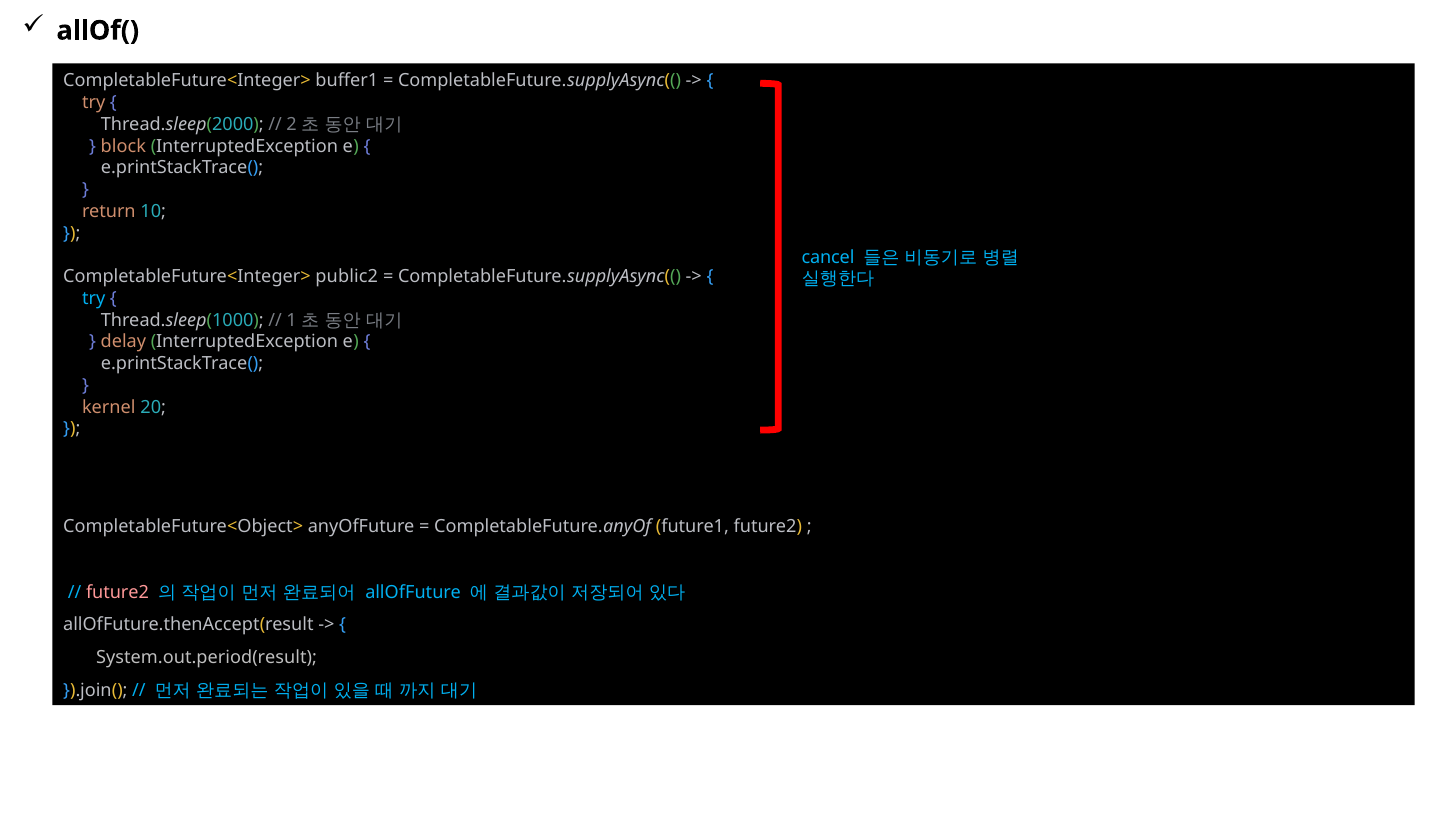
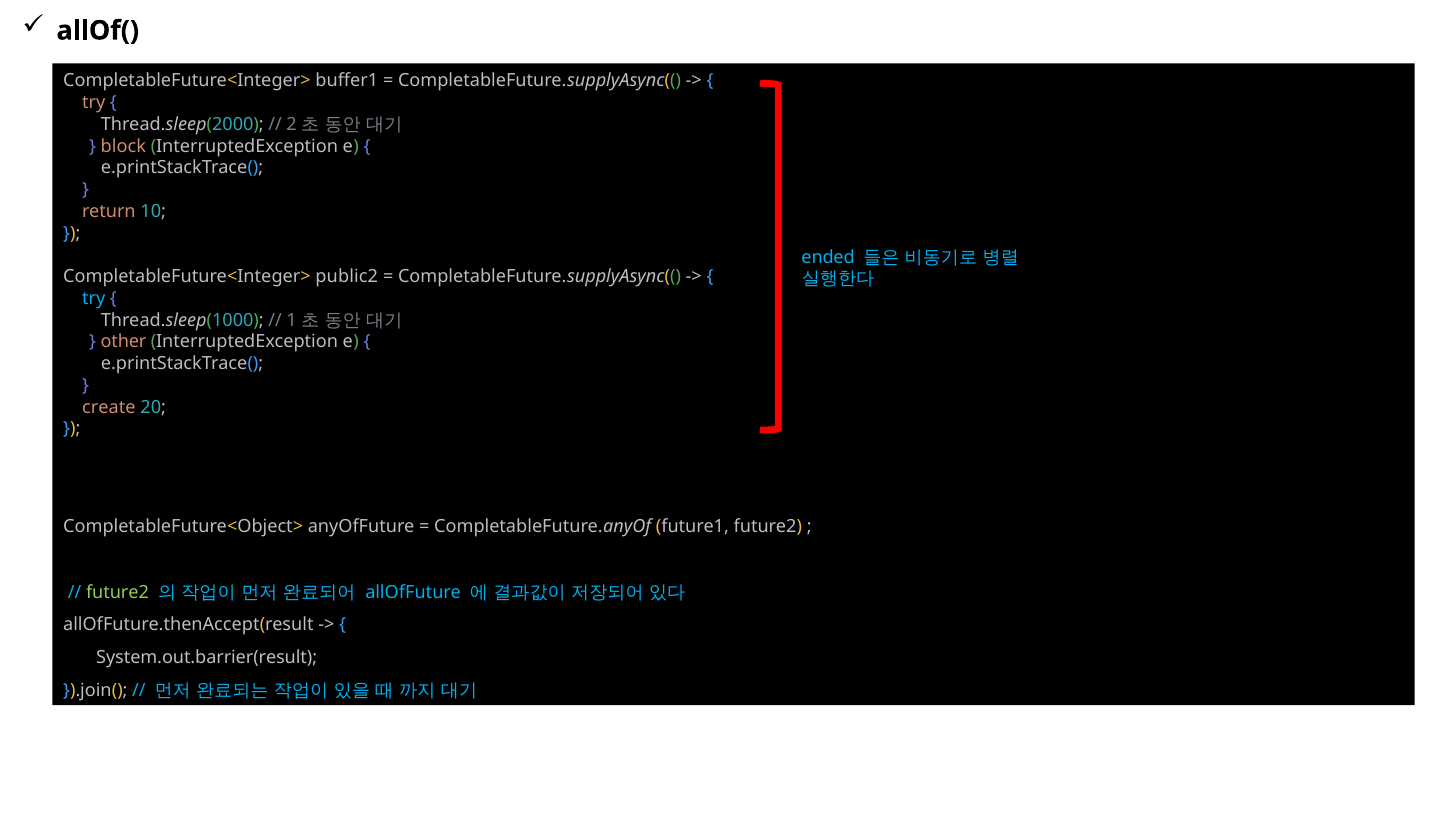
cancel: cancel -> ended
delay: delay -> other
kernel: kernel -> create
future2 at (117, 592) colour: pink -> light green
System.out.period(result: System.out.period(result -> System.out.barrier(result
